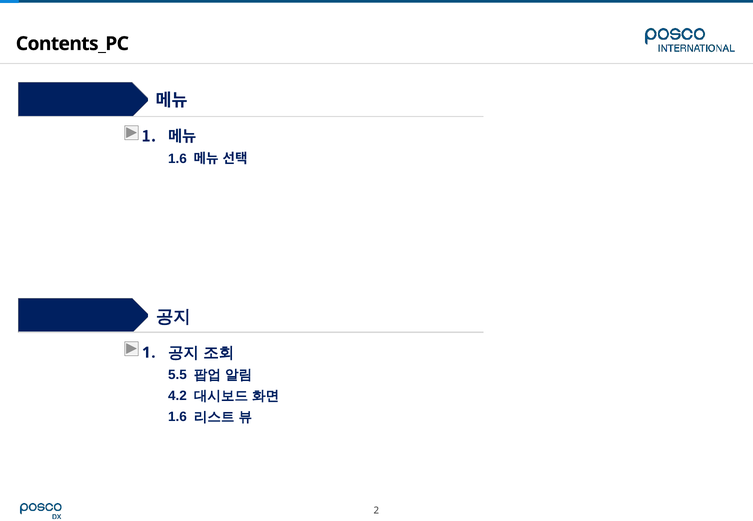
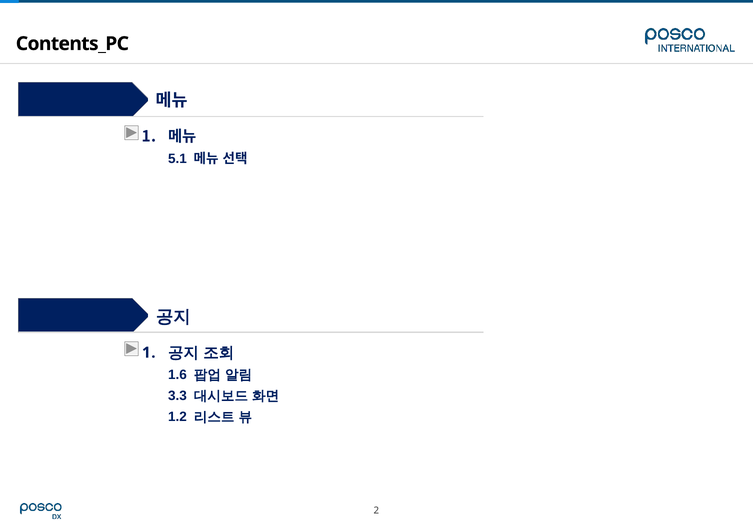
1.6 at (177, 159): 1.6 -> 5.1
5.5: 5.5 -> 1.6
4.2: 4.2 -> 3.3
1.6 at (177, 417): 1.6 -> 1.2
